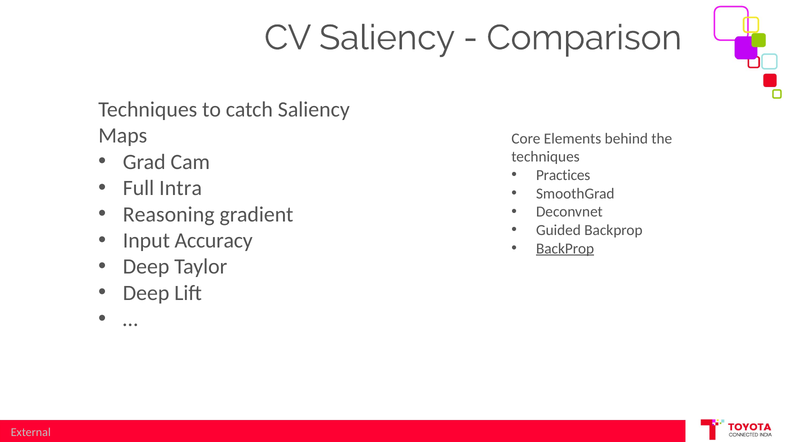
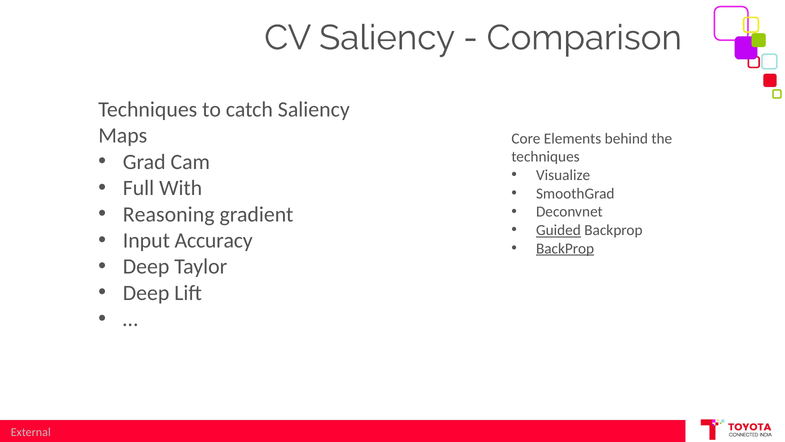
Practices: Practices -> Visualize
Intra: Intra -> With
Guided underline: none -> present
